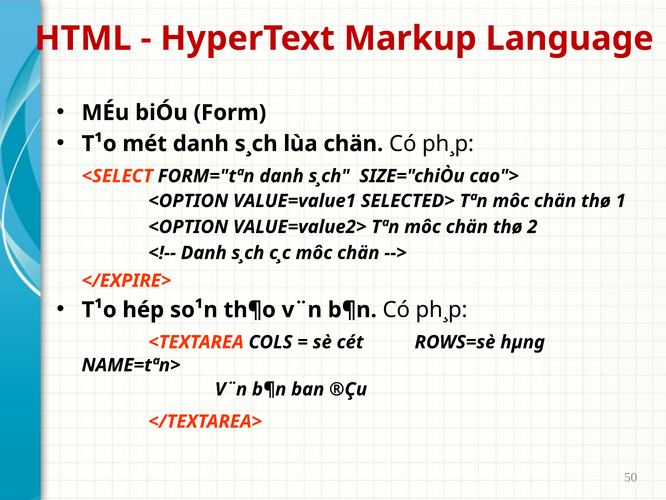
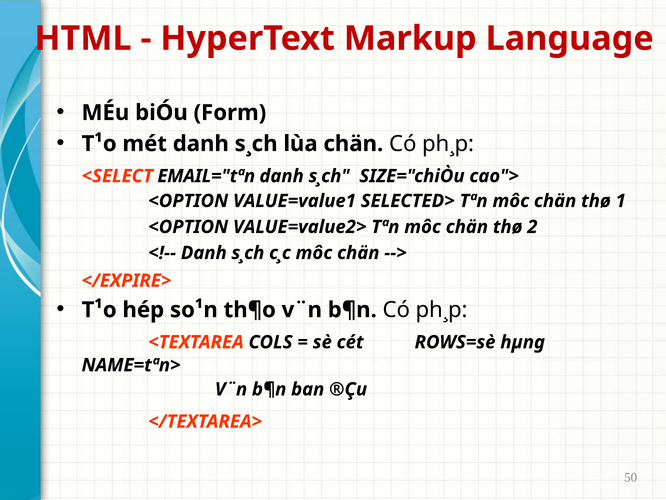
FORM="tªn: FORM="tªn -> EMAIL="tªn
